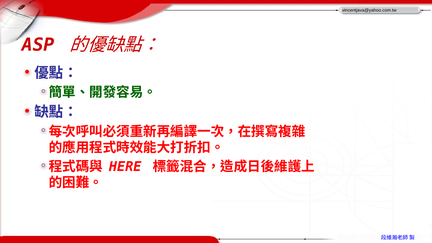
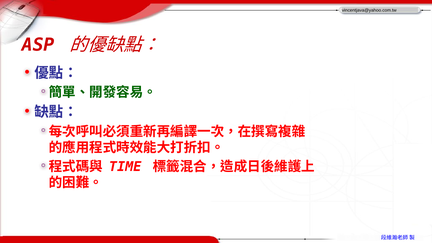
HERE: HERE -> TIME
